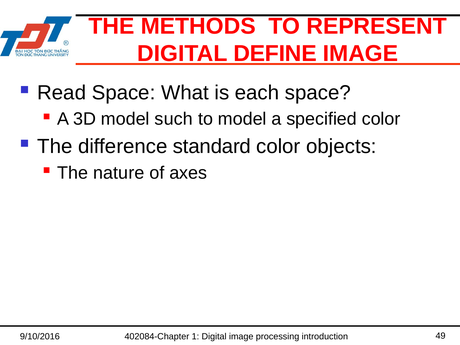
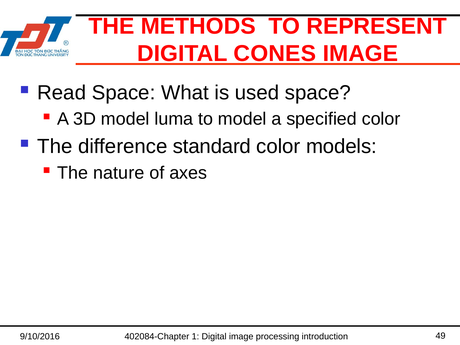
DEFINE: DEFINE -> CONES
each: each -> used
such: such -> luma
objects: objects -> models
